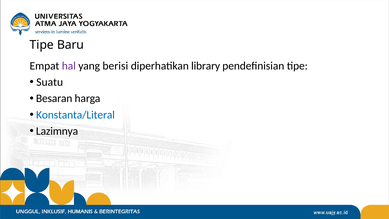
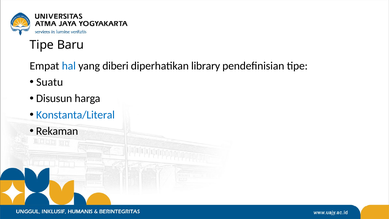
hal colour: purple -> blue
berisi: berisi -> diberi
Besaran: Besaran -> Disusun
Lazimnya: Lazimnya -> Rekaman
